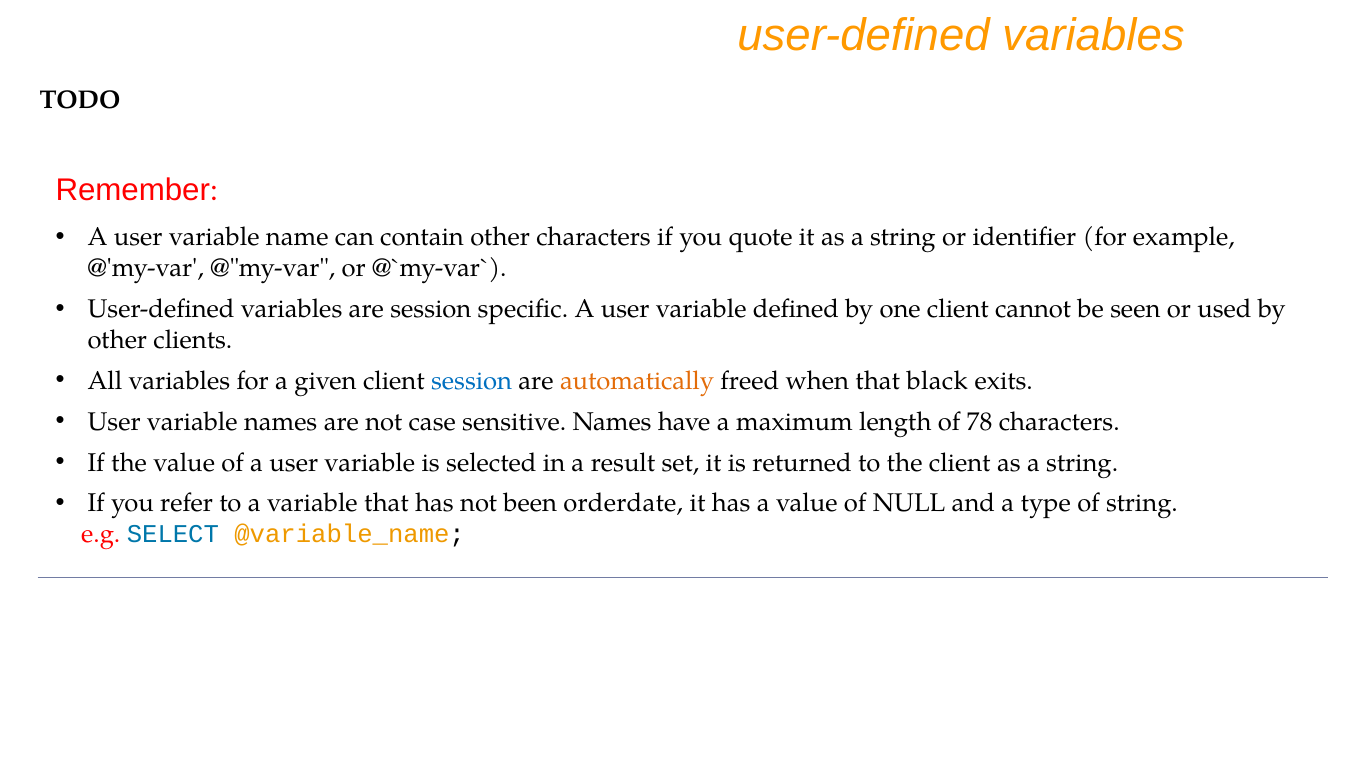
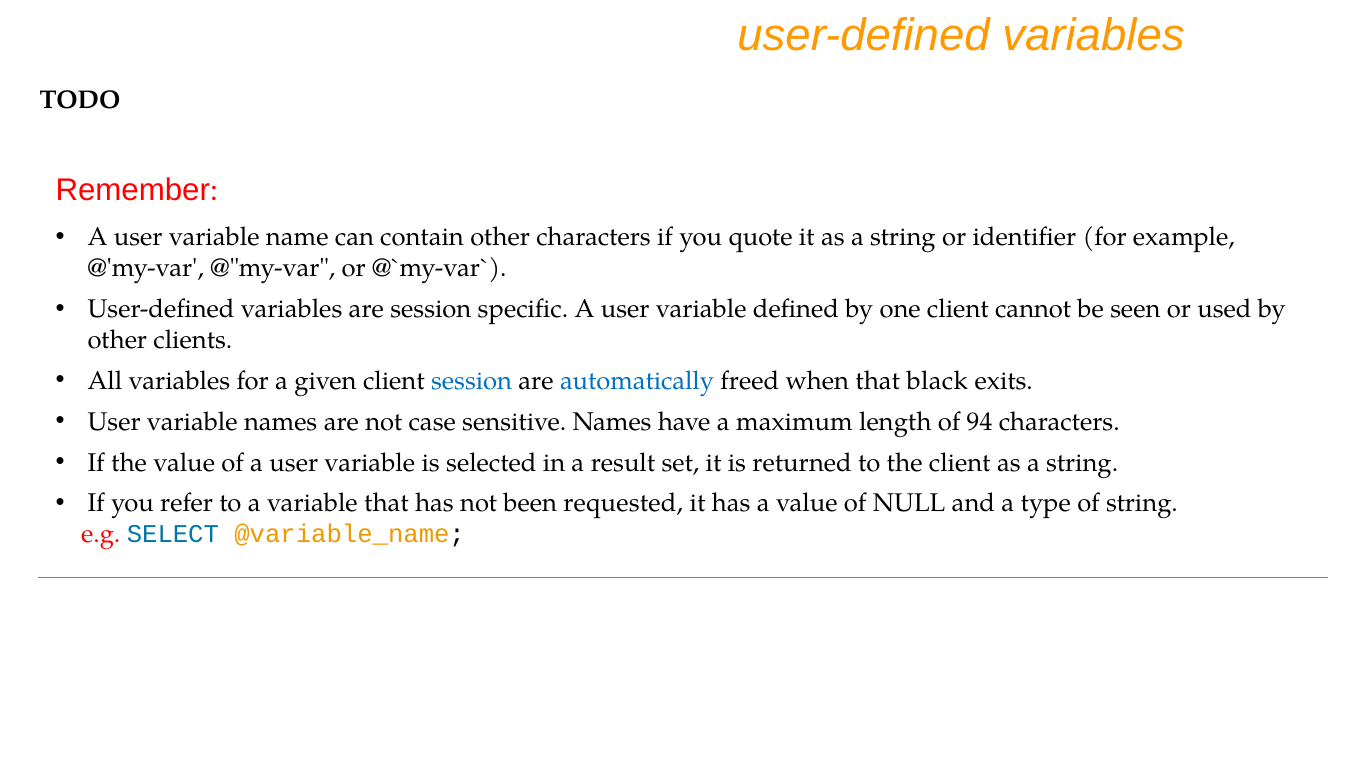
automatically colour: orange -> blue
78: 78 -> 94
orderdate: orderdate -> requested
